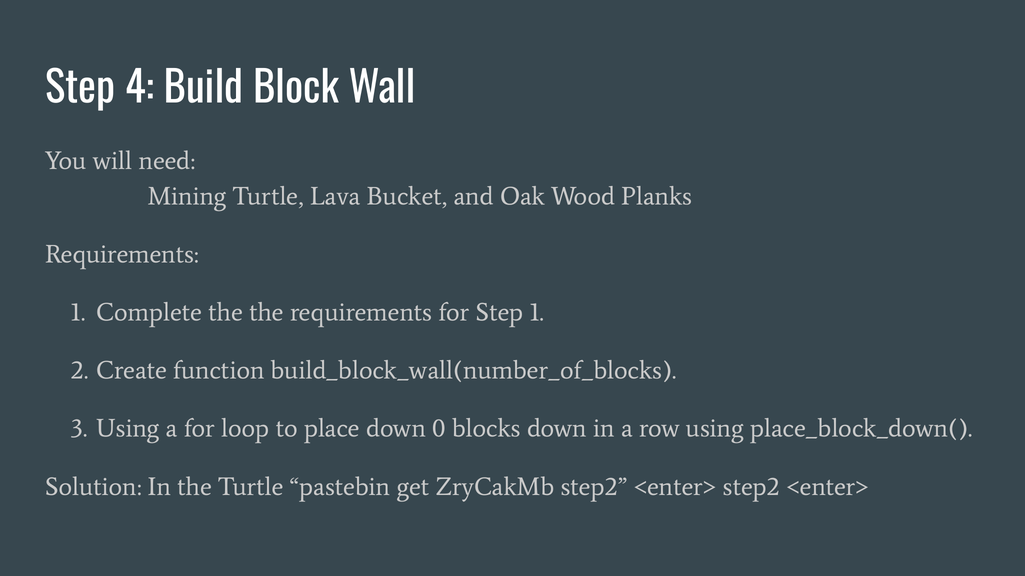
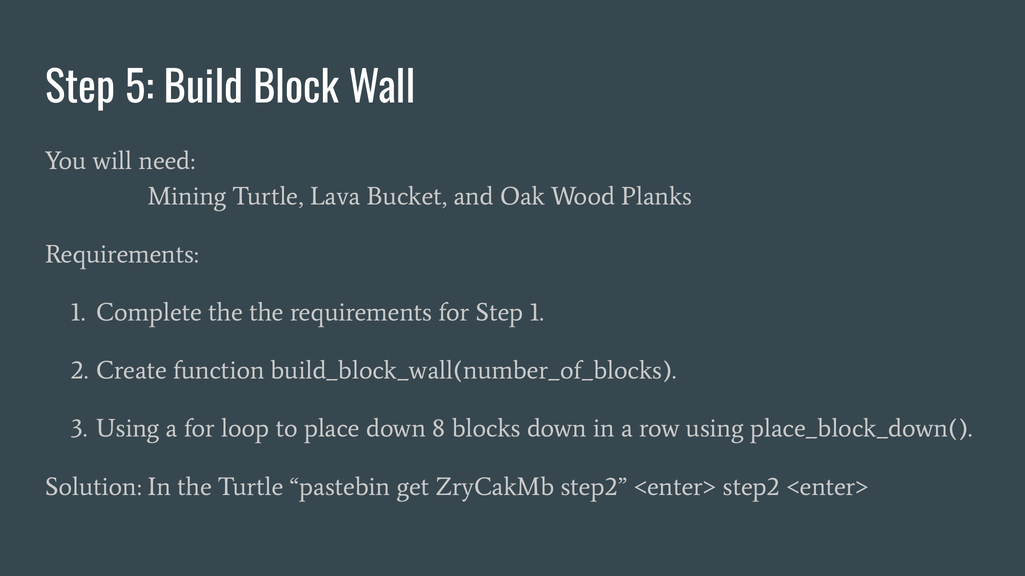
4: 4 -> 5
0: 0 -> 8
